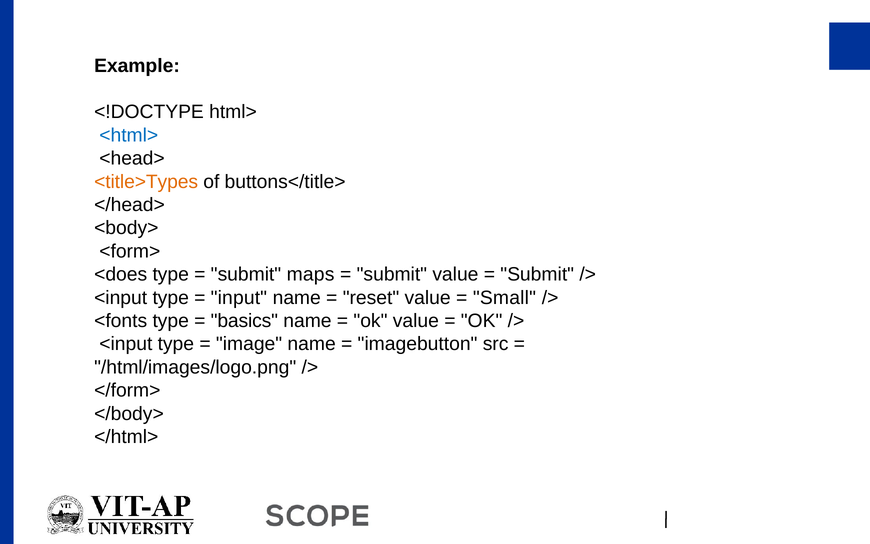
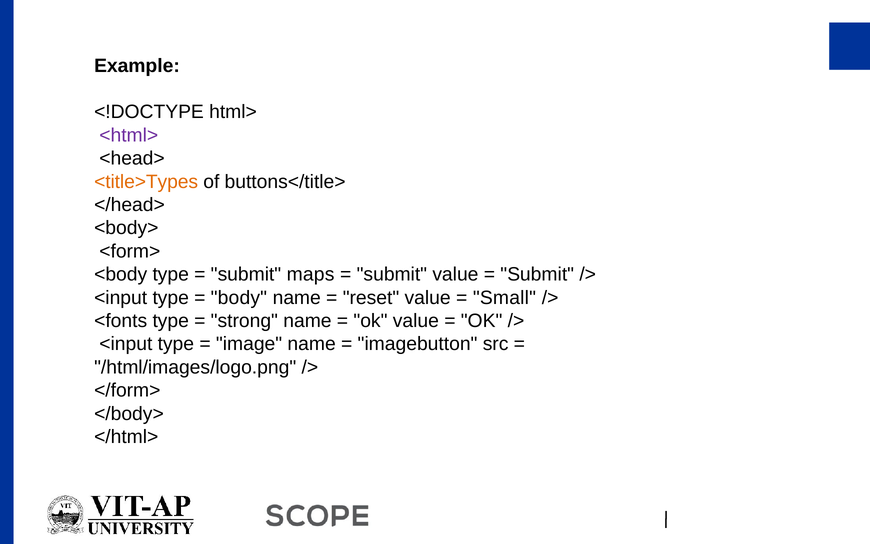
<html> colour: blue -> purple
<does: <does -> <body
input: input -> body
basics: basics -> strong
